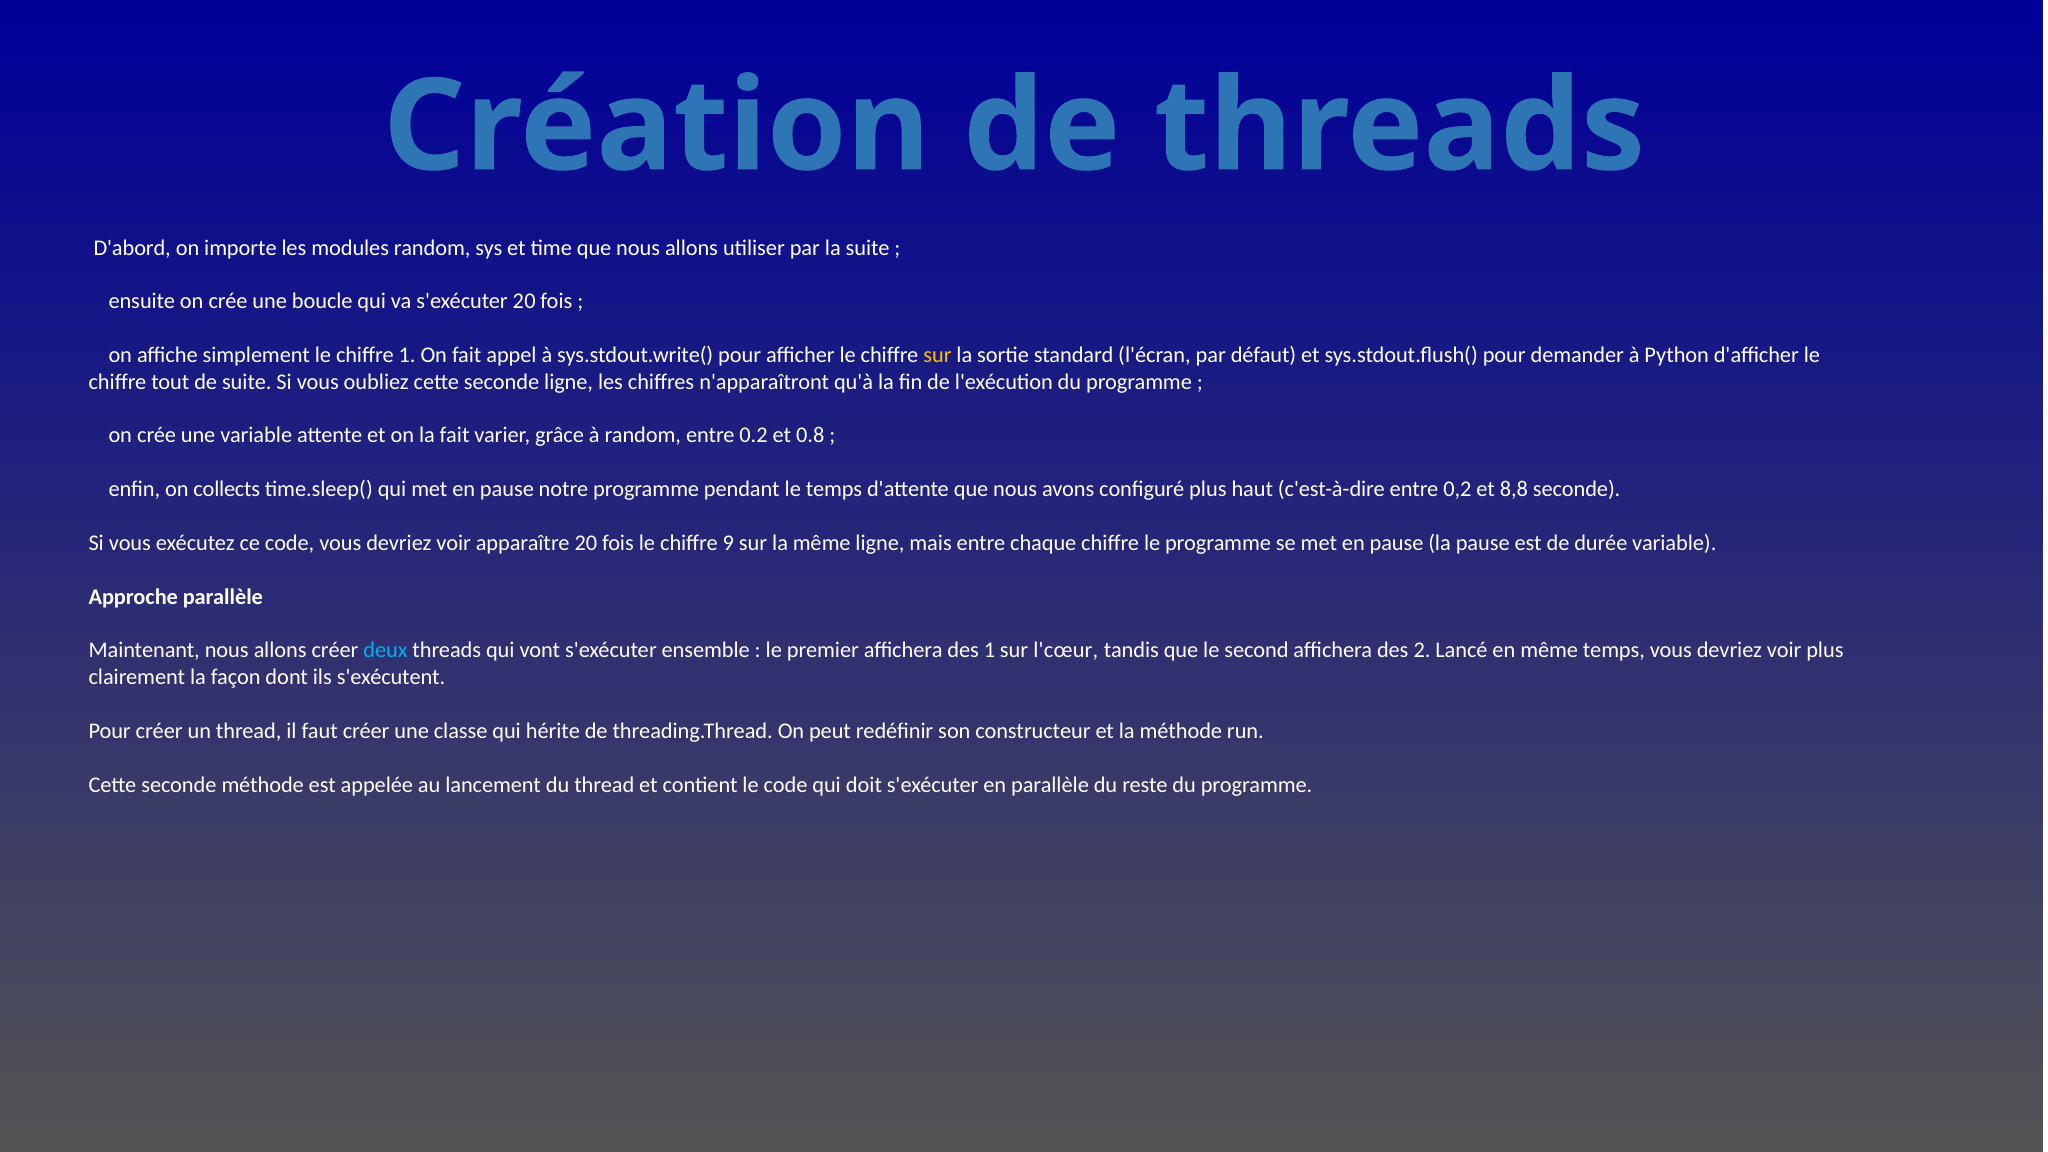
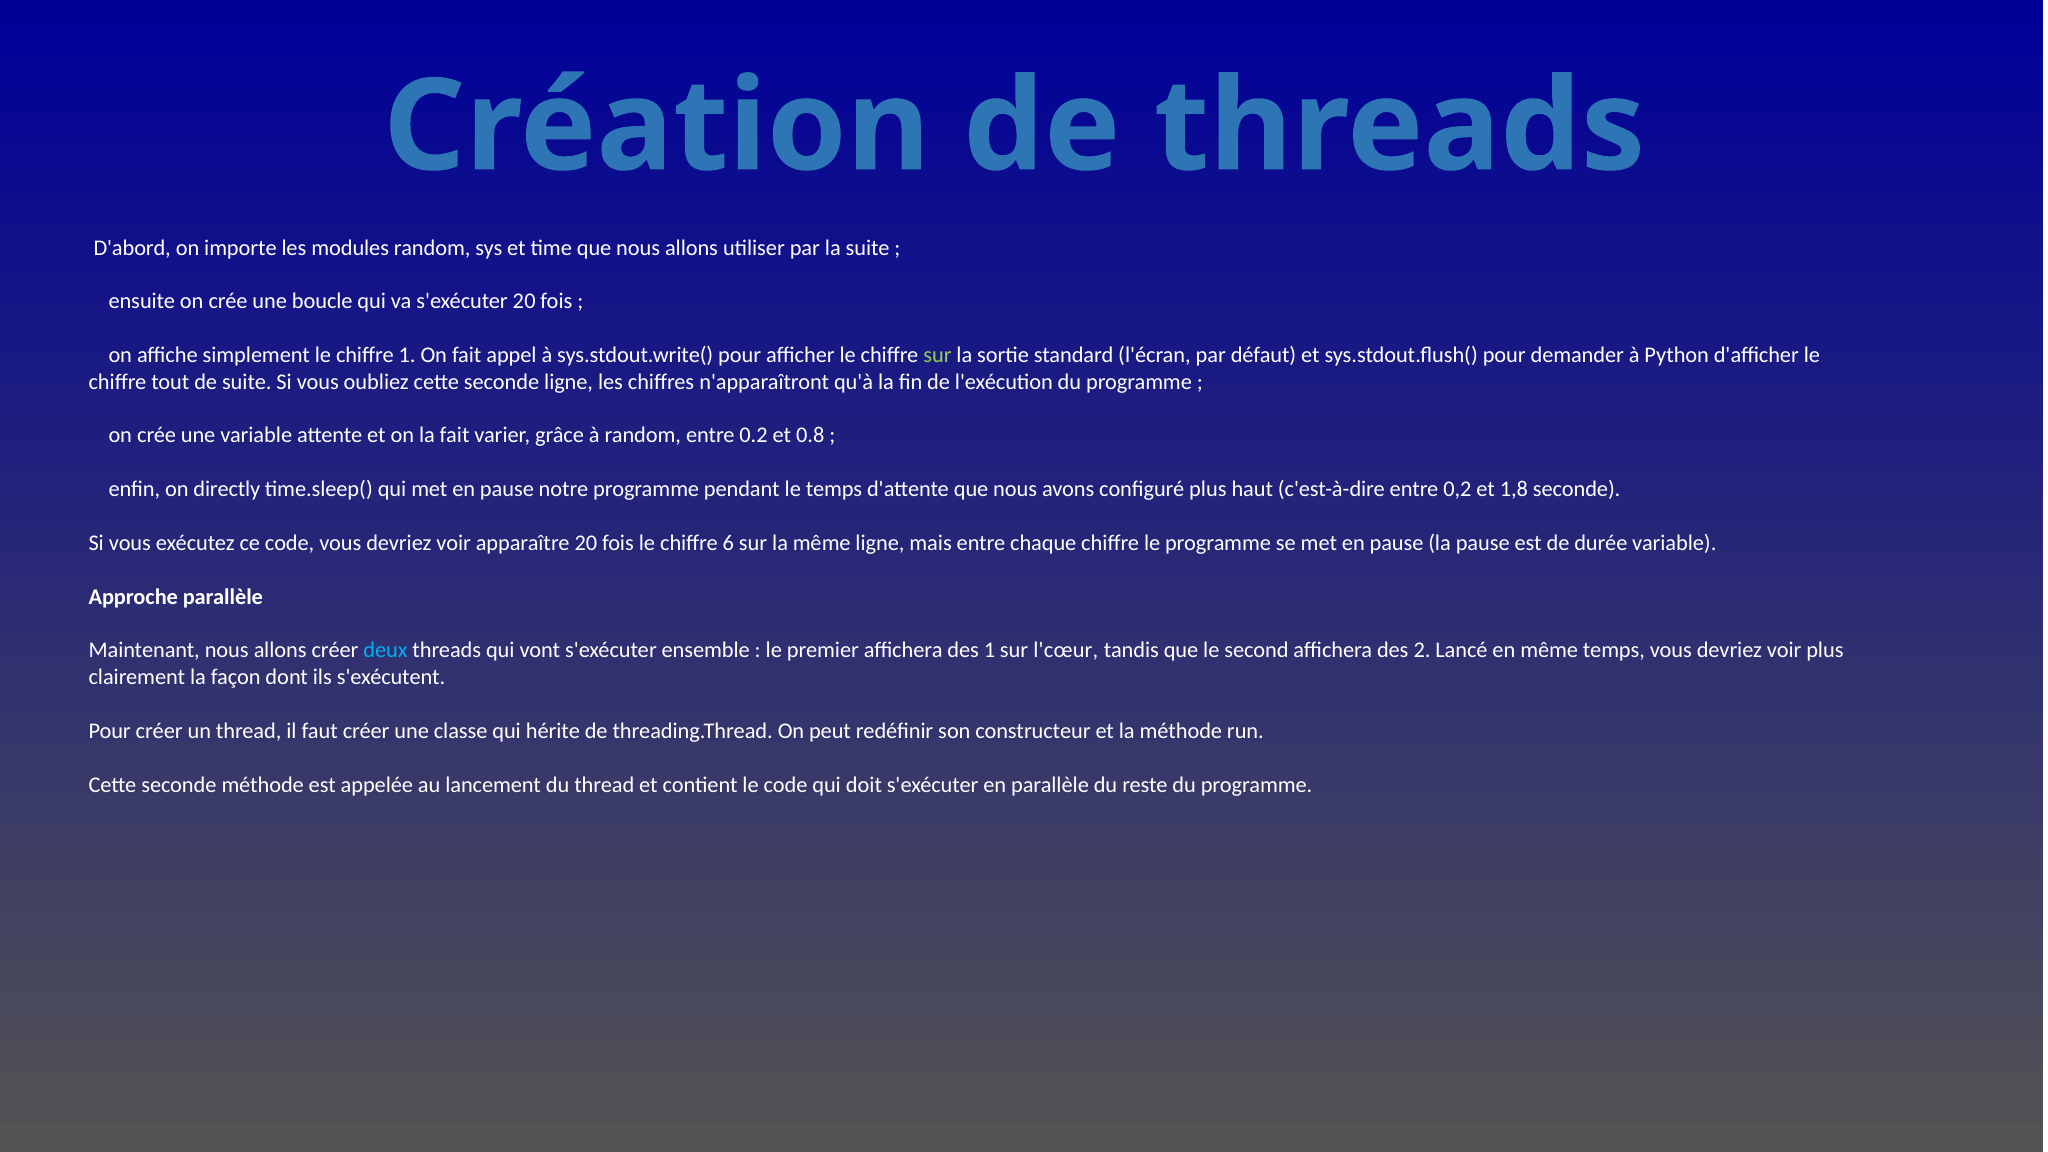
sur at (937, 355) colour: yellow -> light green
collects: collects -> directly
8,8: 8,8 -> 1,8
9: 9 -> 6
